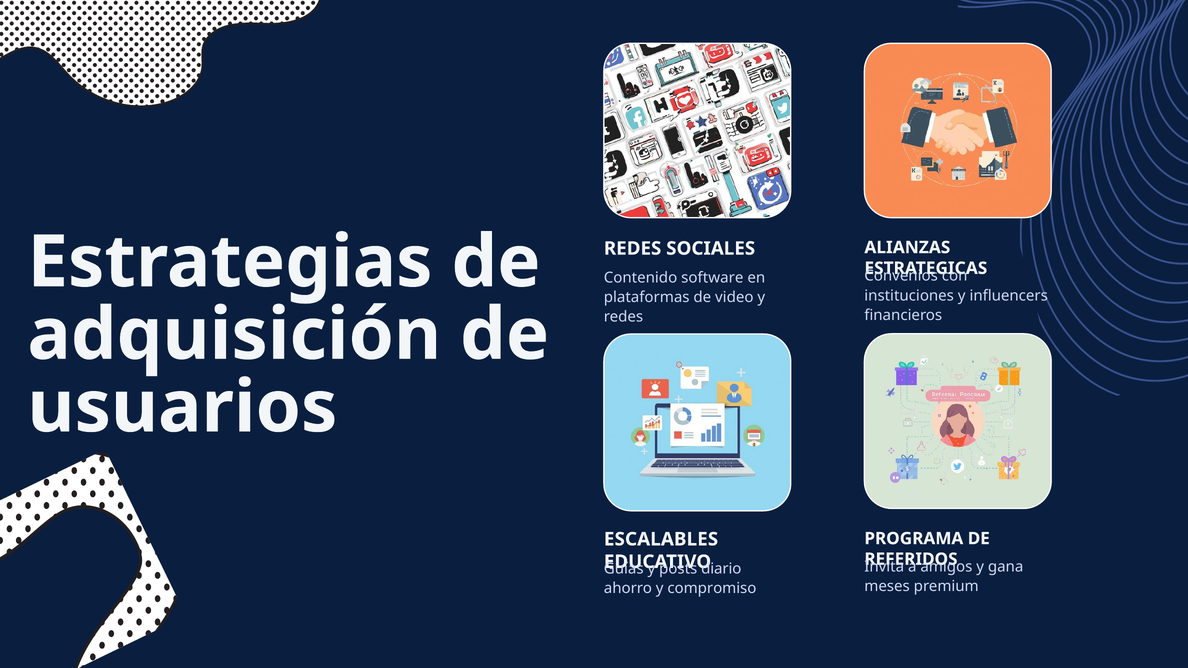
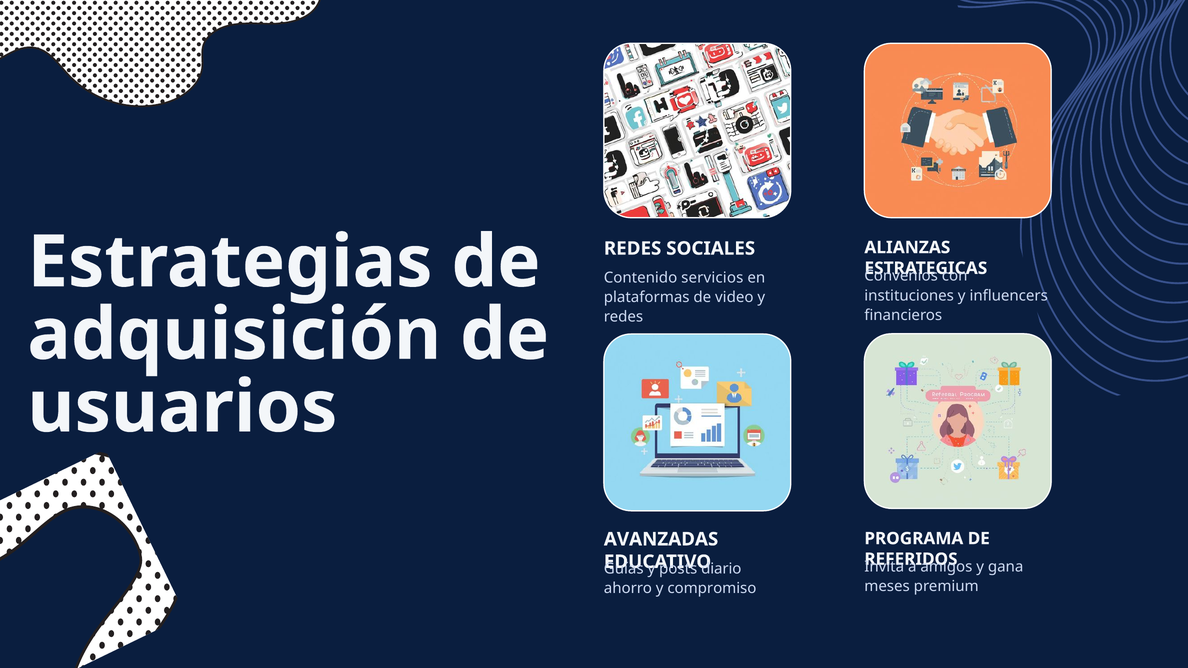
software: software -> servicios
ESCALABLES: ESCALABLES -> AVANZADAS
